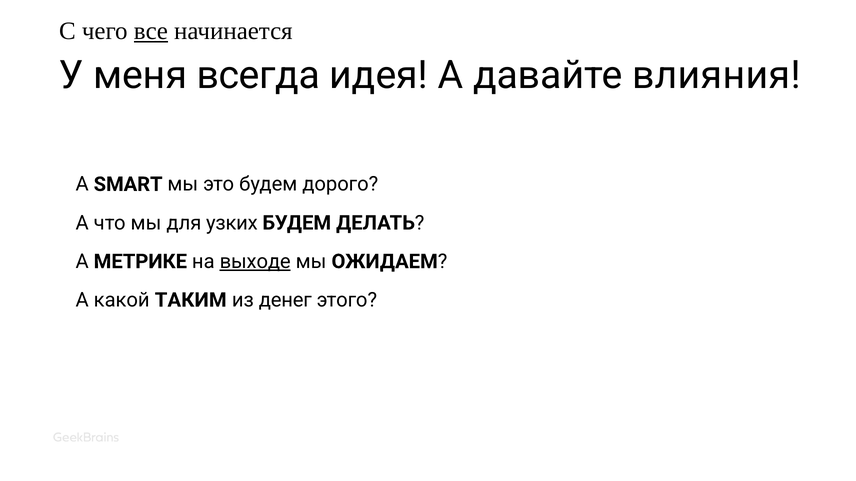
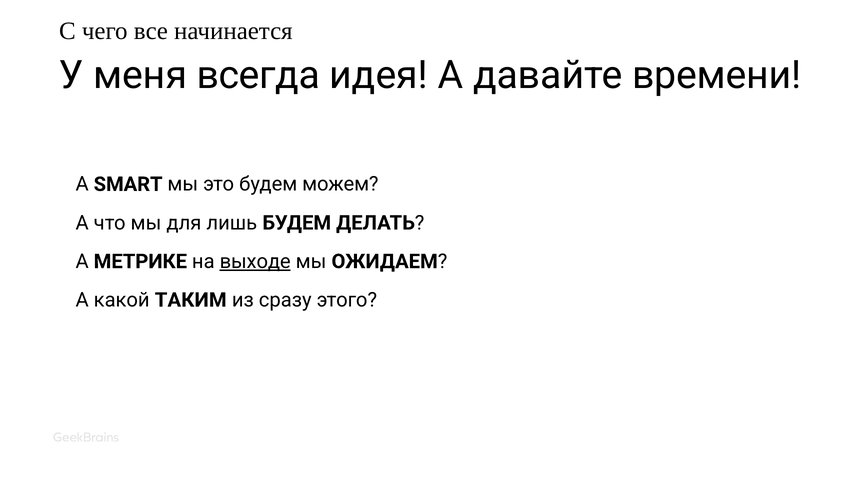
все underline: present -> none
влияния: влияния -> времени
дорого: дорого -> можем
узких: узких -> лишь
денег: денег -> сразу
